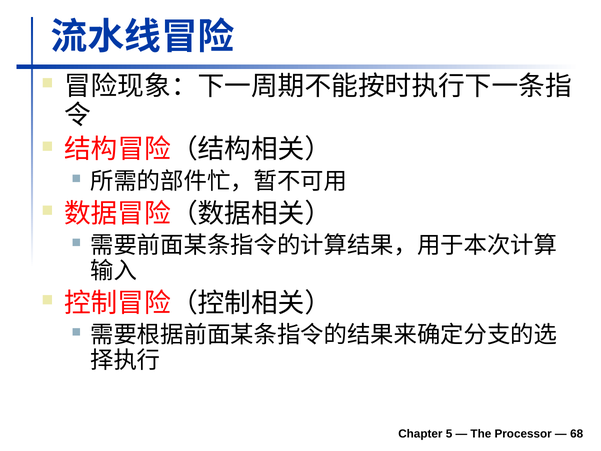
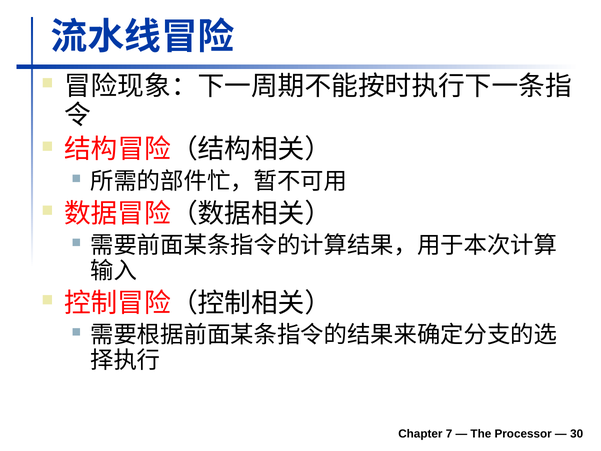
5: 5 -> 7
68: 68 -> 30
